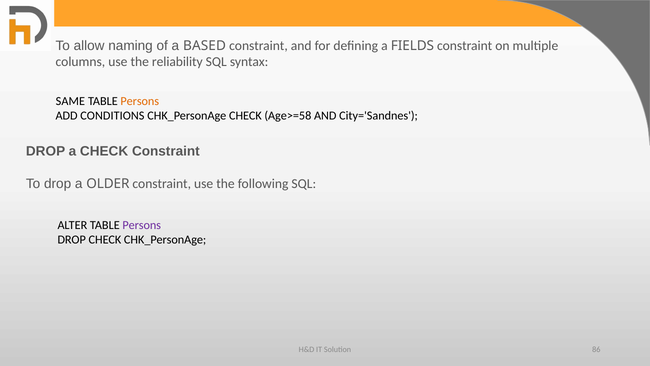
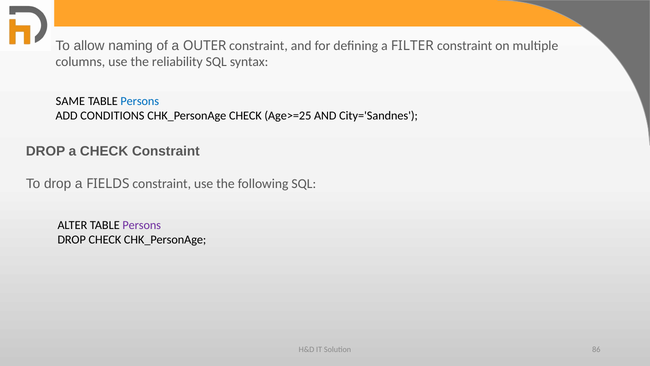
BASED: BASED -> OUTER
FIELDS: FIELDS -> FILTER
Persons at (140, 101) colour: orange -> blue
Age>=58: Age>=58 -> Age>=25
OLDER: OLDER -> FIELDS
